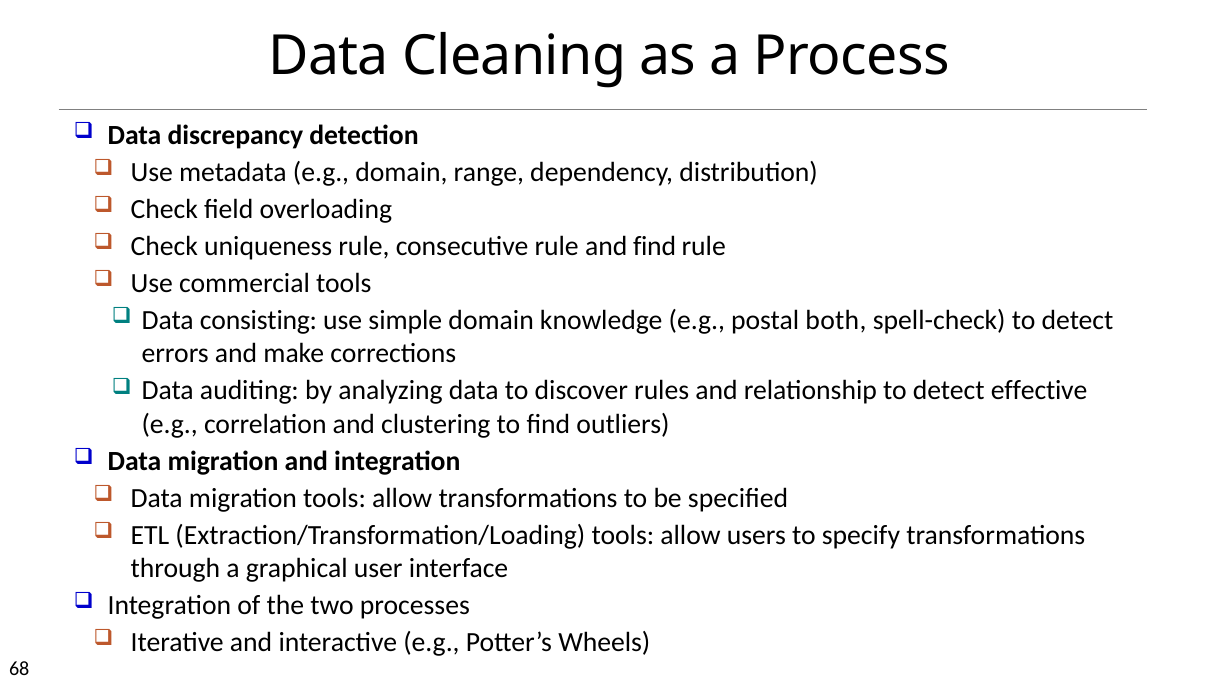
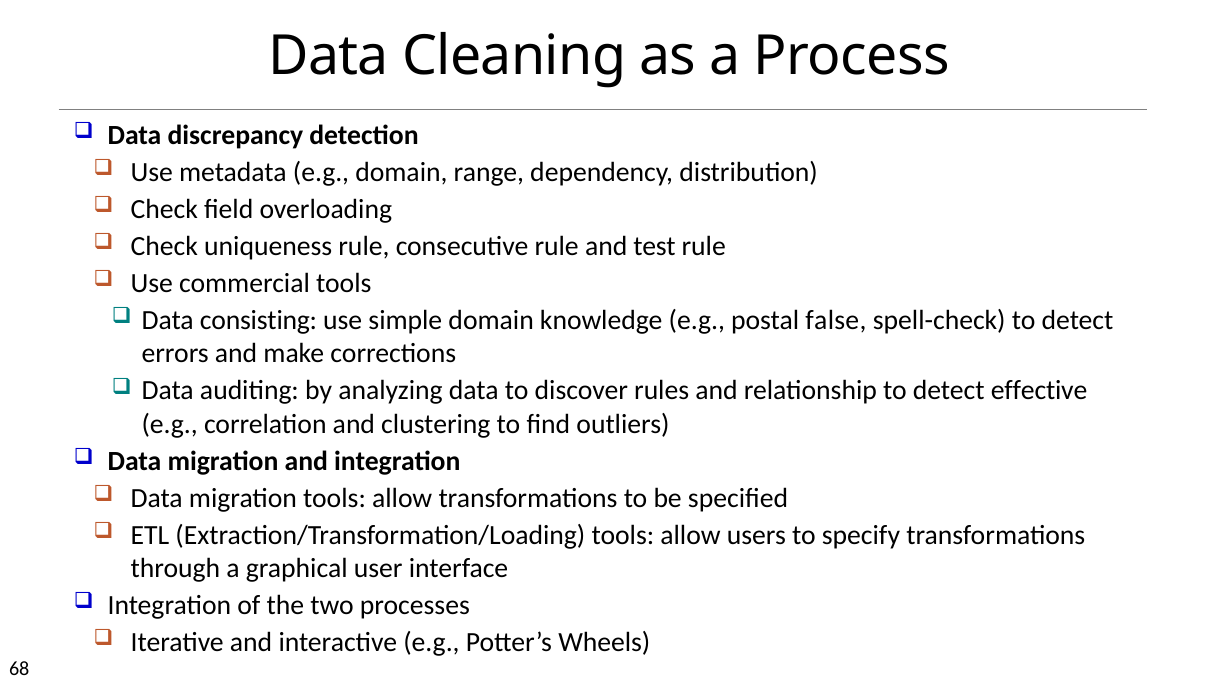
and find: find -> test
both: both -> false
